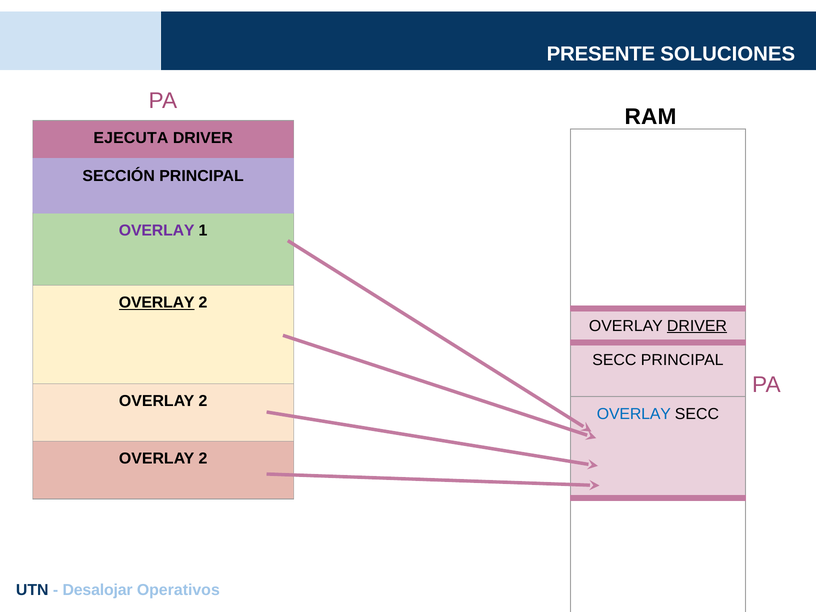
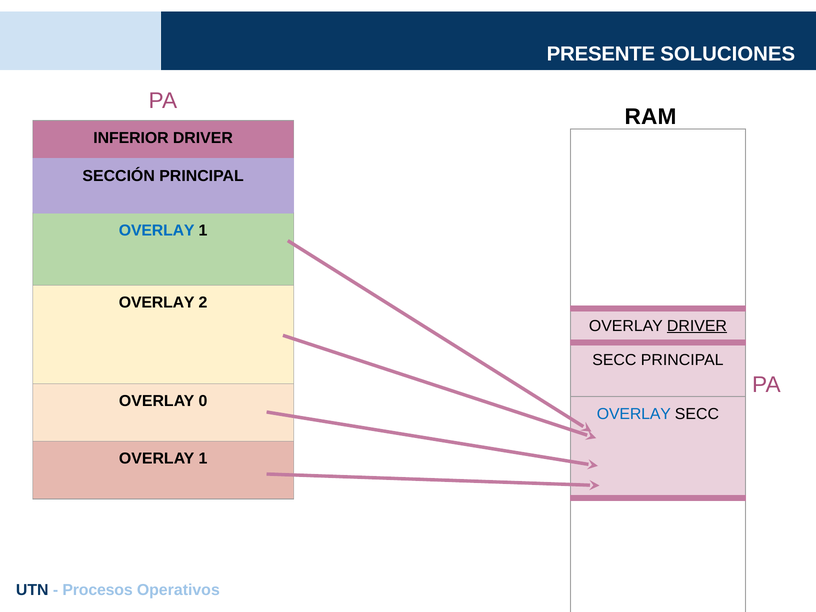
EJECUTA: EJECUTA -> INFERIOR
OVERLAY at (157, 230) colour: purple -> blue
OVERLAY at (157, 303) underline: present -> none
2 at (203, 401): 2 -> 0
2 at (203, 459): 2 -> 1
Desalojar: Desalojar -> Procesos
